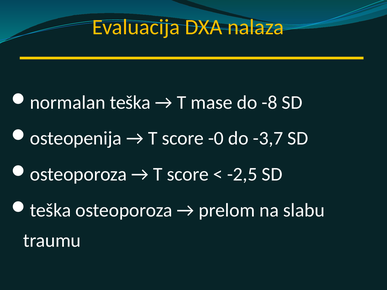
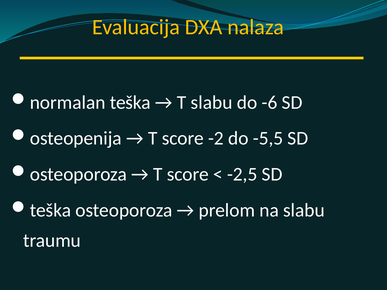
T mase: mase -> slabu
-8: -8 -> -6
-0: -0 -> -2
-3,7: -3,7 -> -5,5
